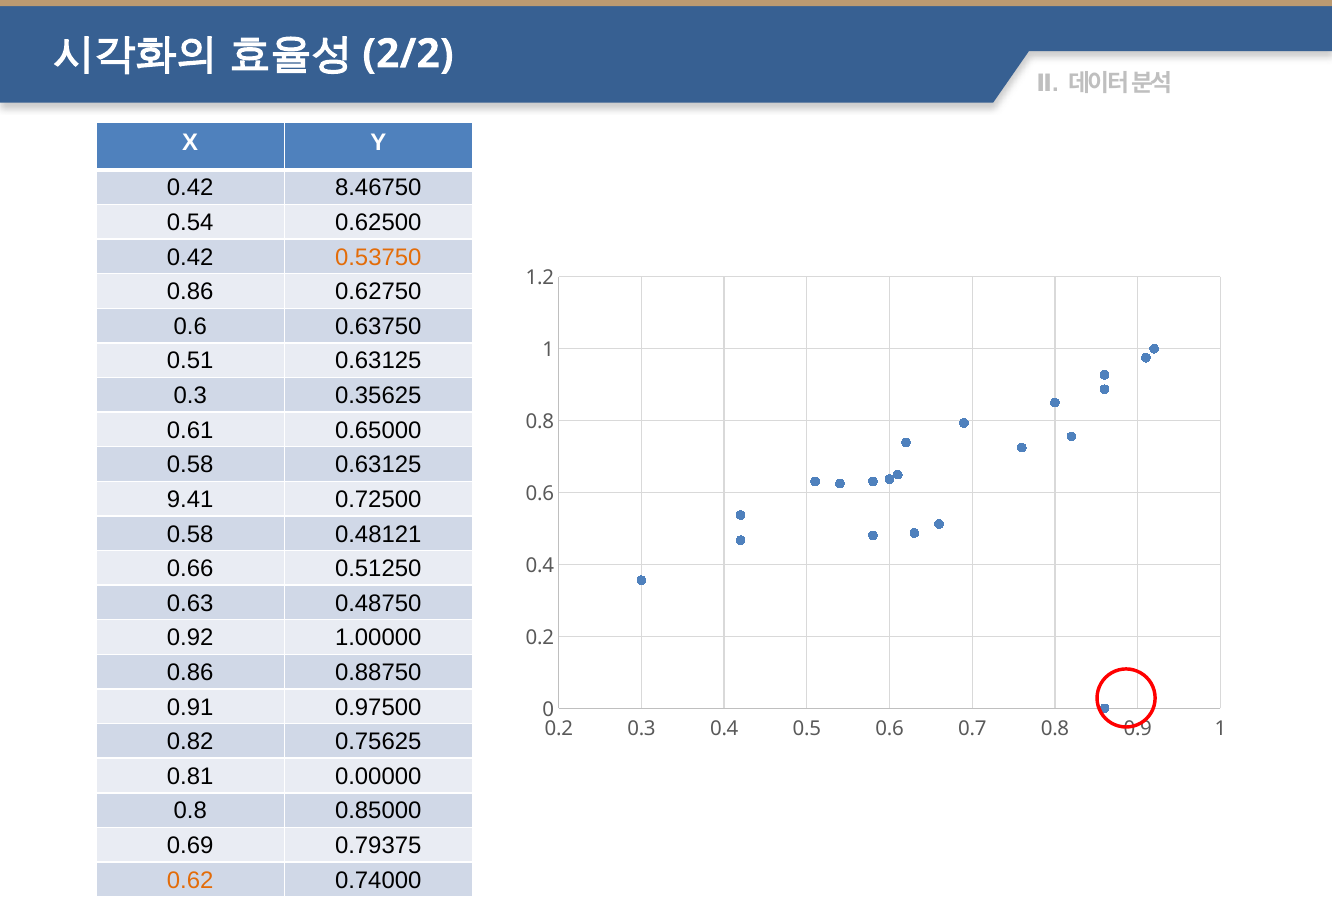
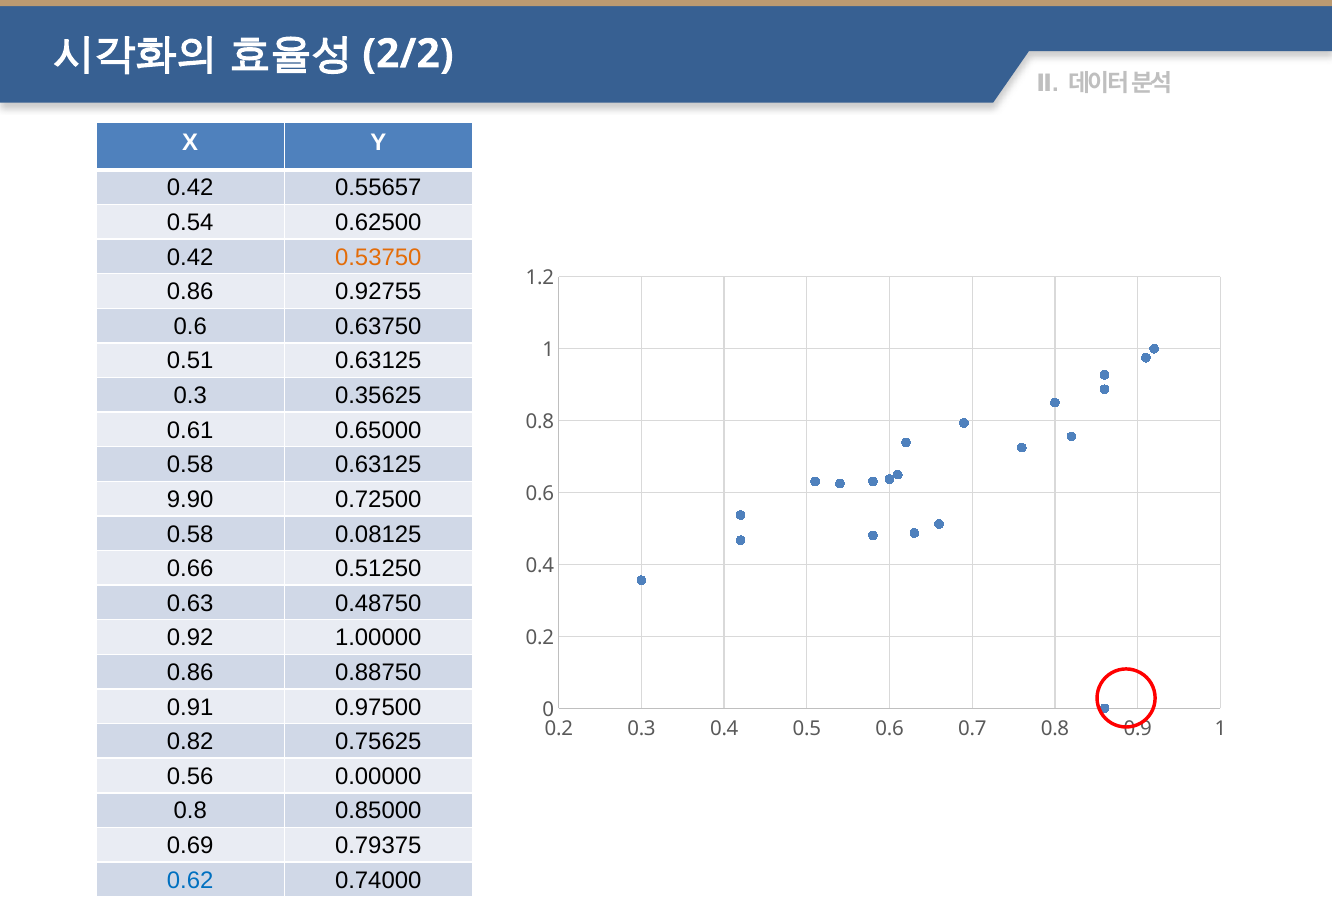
8.46750: 8.46750 -> 0.55657
0.62750: 0.62750 -> 0.92755
9.41: 9.41 -> 9.90
0.48121: 0.48121 -> 0.08125
0.81: 0.81 -> 0.56
0.62 colour: orange -> blue
